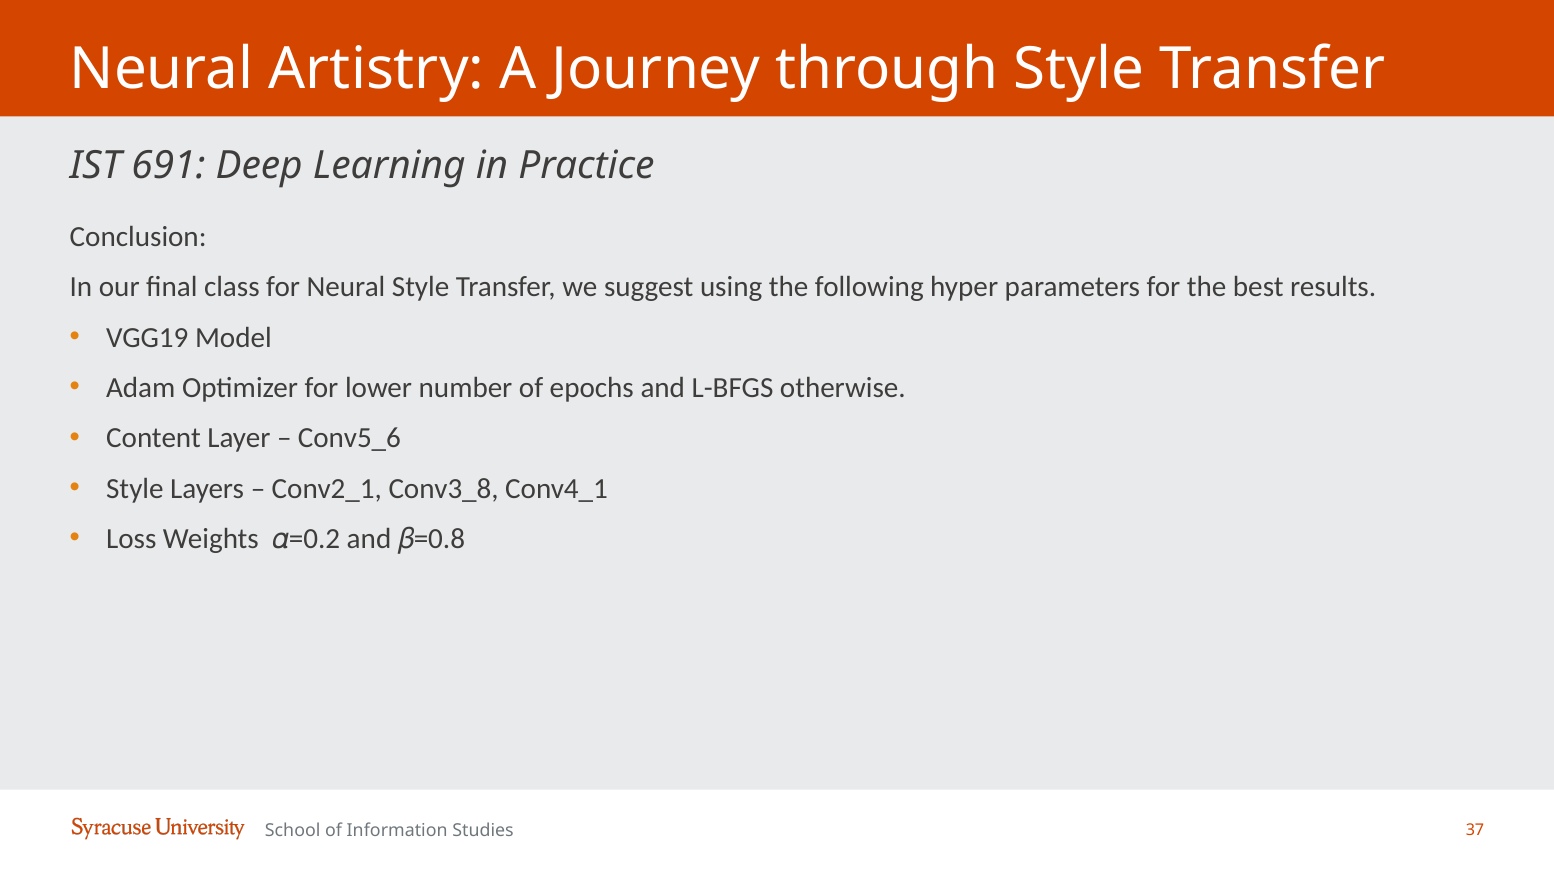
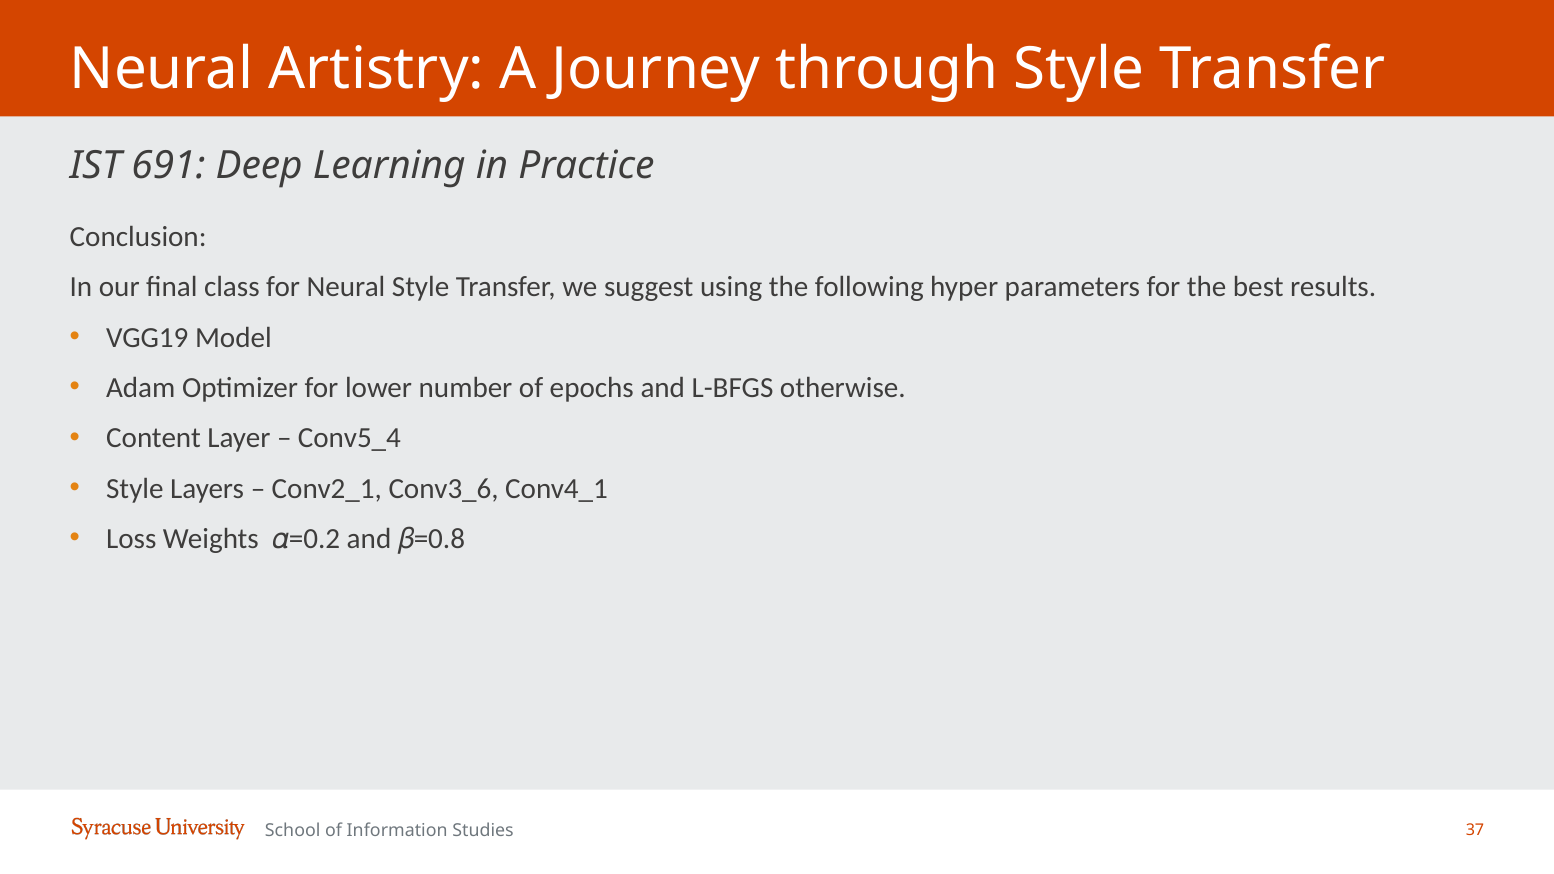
Conv5_6: Conv5_6 -> Conv5_4
Conv3_8: Conv3_8 -> Conv3_6
